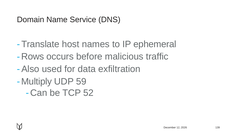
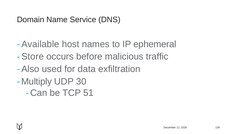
Translate: Translate -> Available
Rows: Rows -> Store
59: 59 -> 30
52: 52 -> 51
